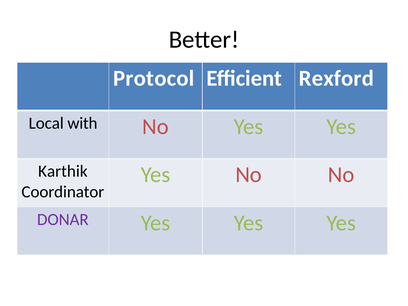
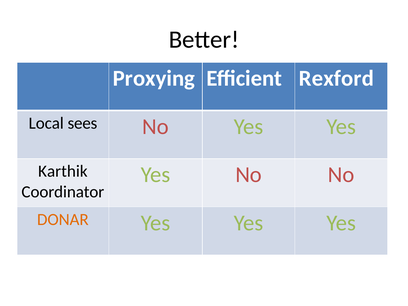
Protocol: Protocol -> Proxying
with: with -> sees
DONAR colour: purple -> orange
